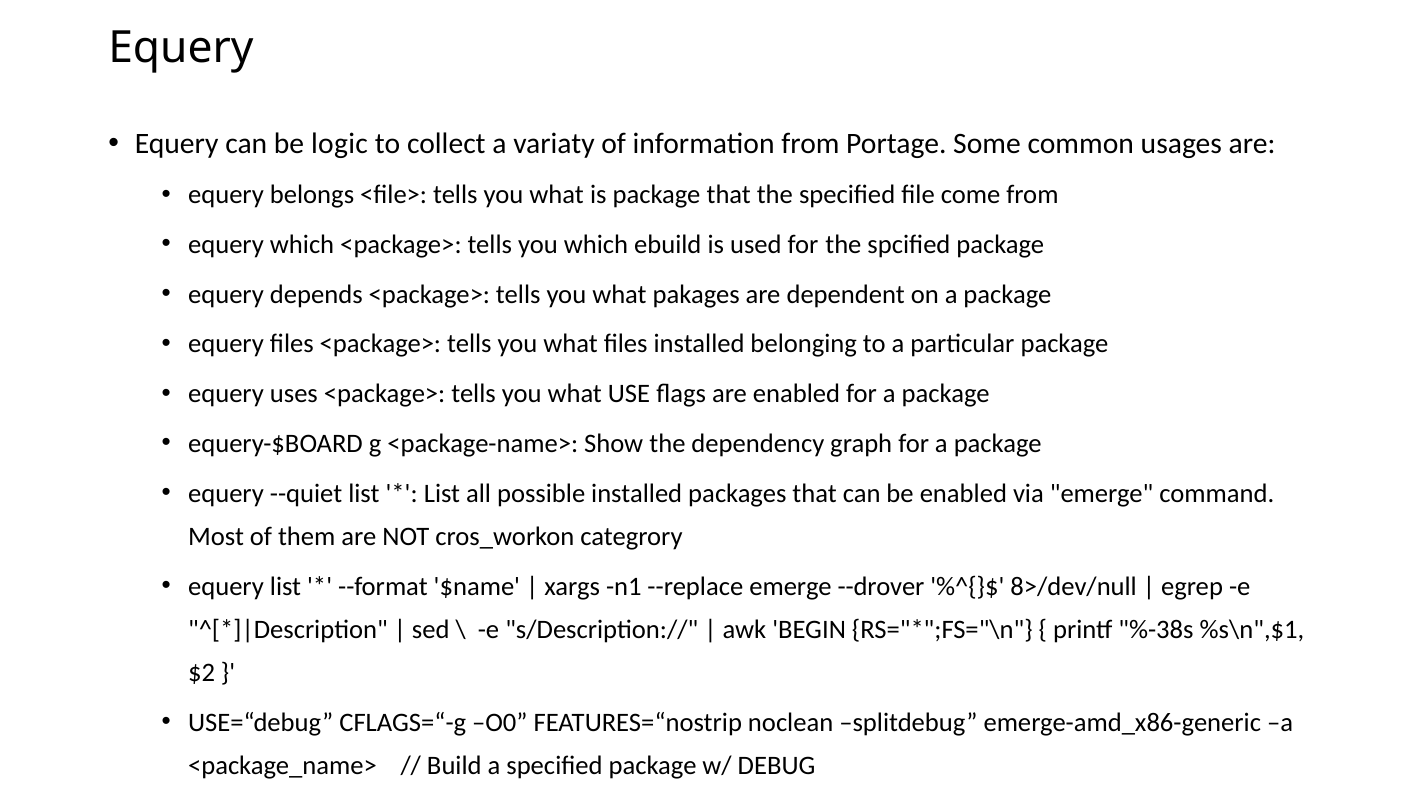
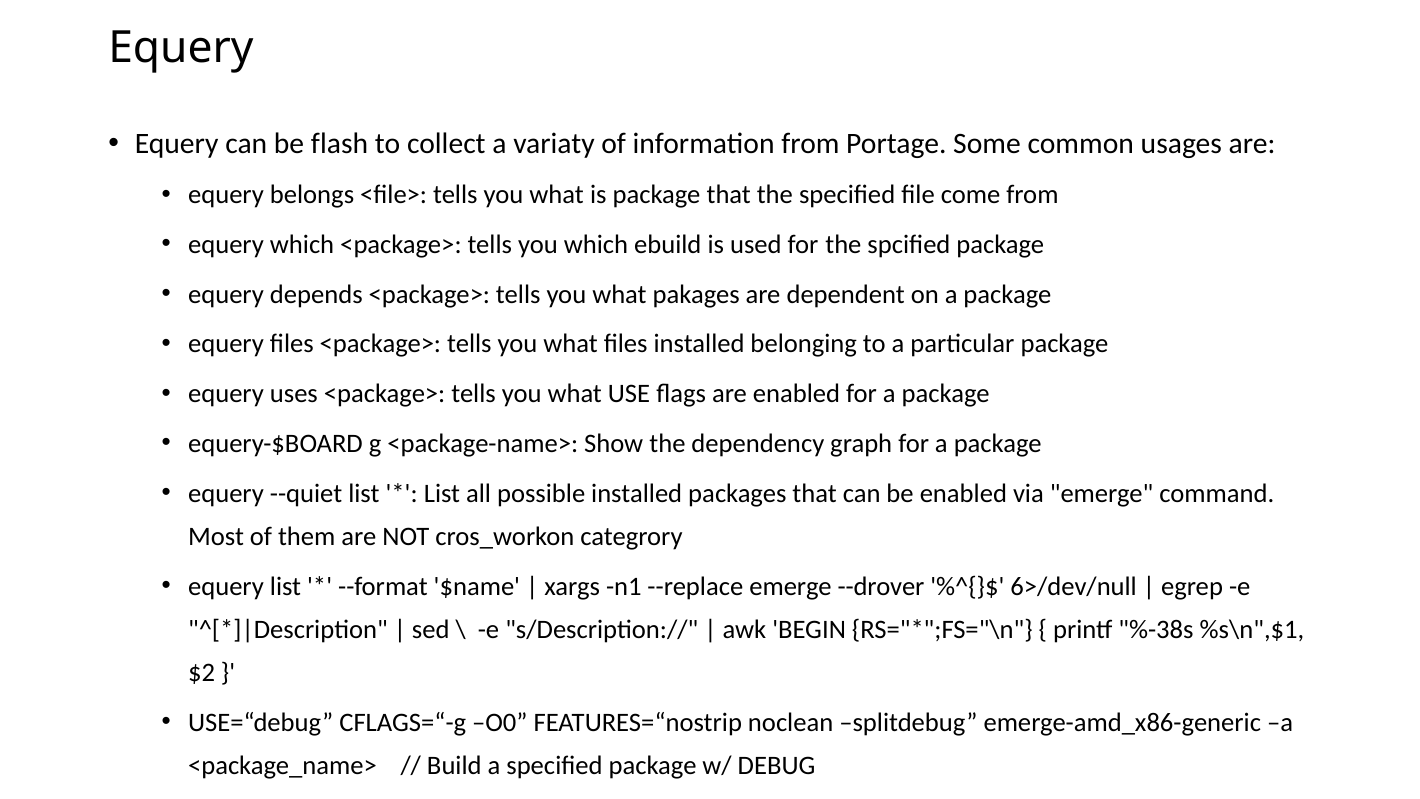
logic: logic -> flash
8>/dev/null: 8>/dev/null -> 6>/dev/null
